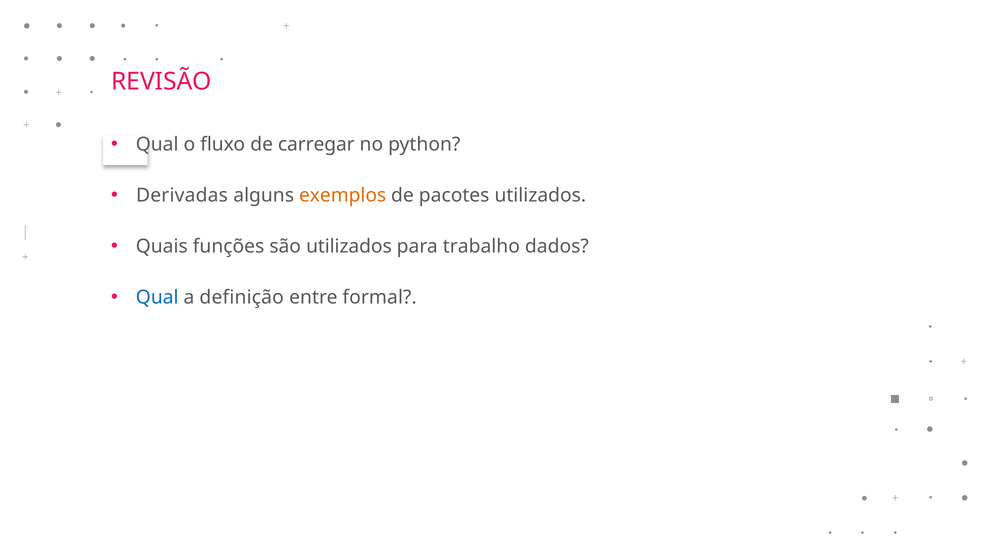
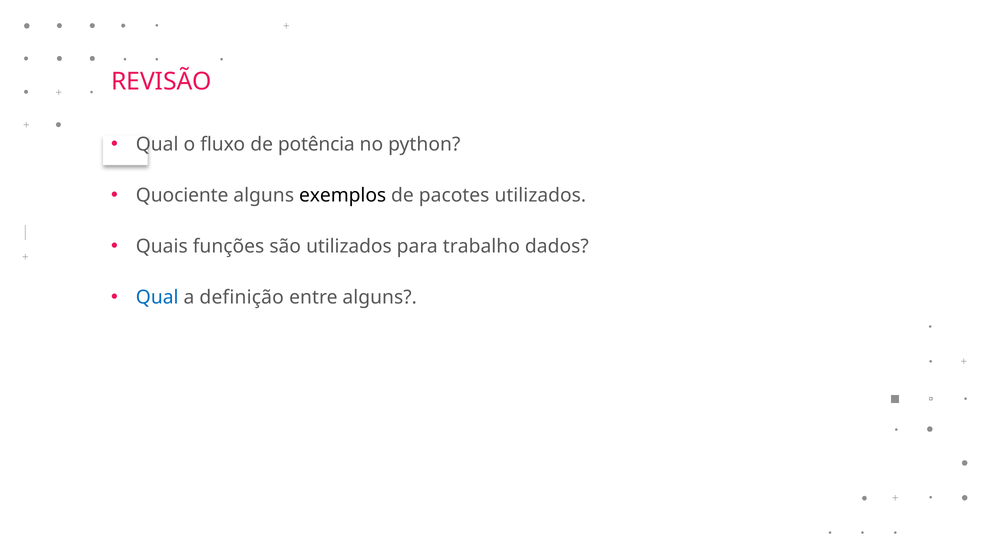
carregar: carregar -> potência
Derivadas: Derivadas -> Quociente
exemplos colour: orange -> black
entre formal: formal -> alguns
